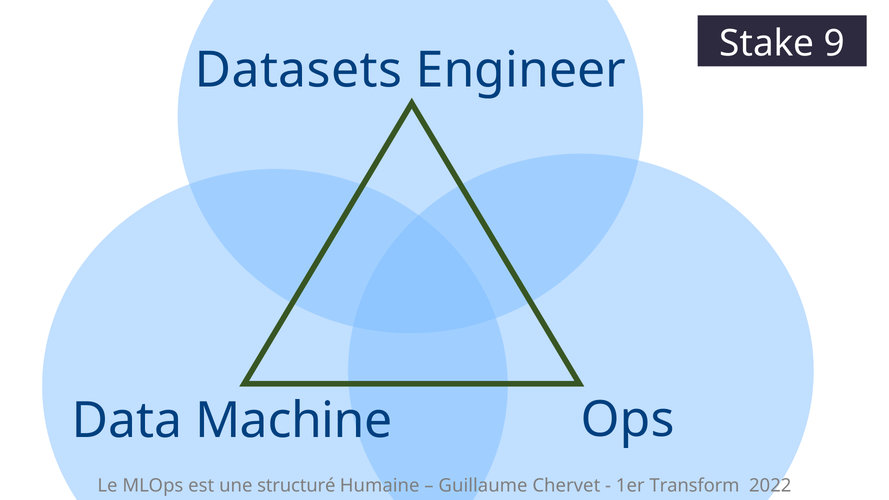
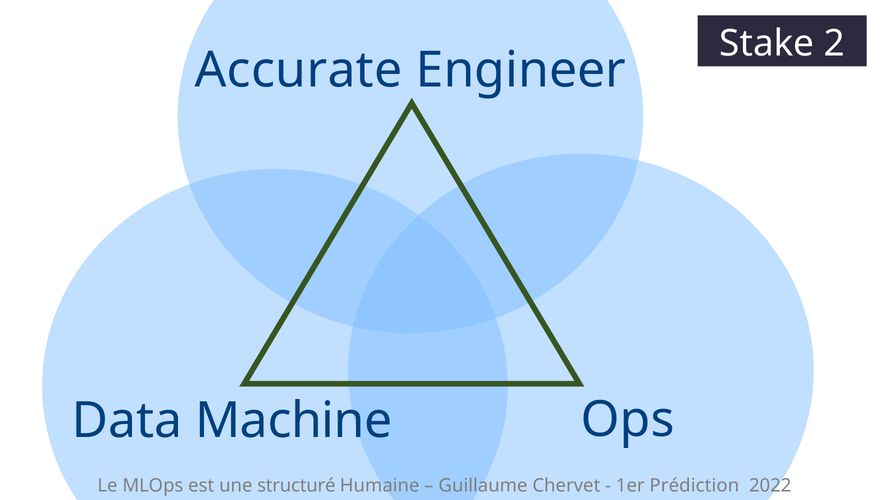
9: 9 -> 2
Datasets: Datasets -> Accurate
Transform: Transform -> Prédiction
